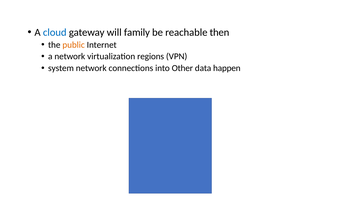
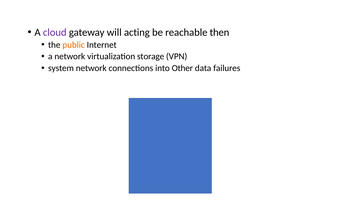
cloud colour: blue -> purple
family: family -> acting
regions: regions -> storage
happen: happen -> failures
